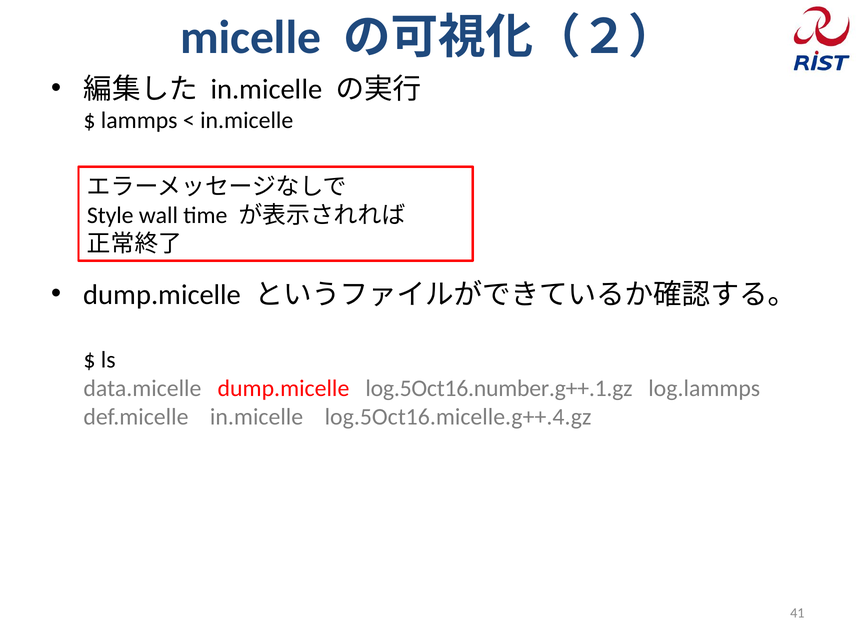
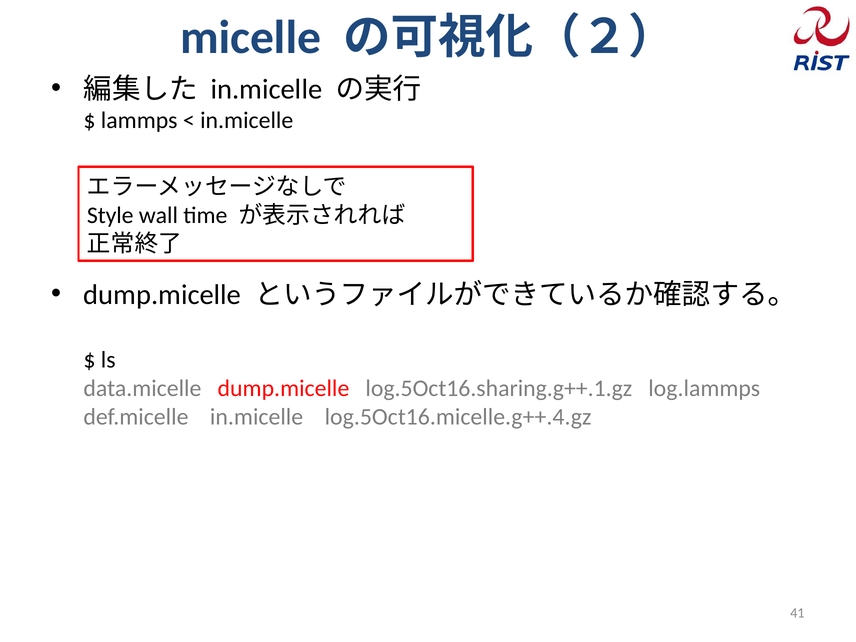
log.5Oct16.number.g++.1.gz: log.5Oct16.number.g++.1.gz -> log.5Oct16.sharing.g++.1.gz
